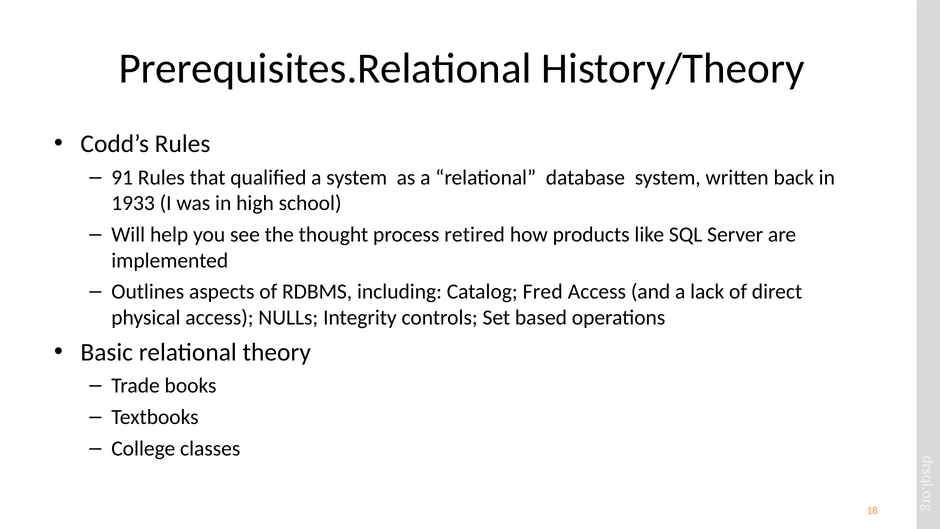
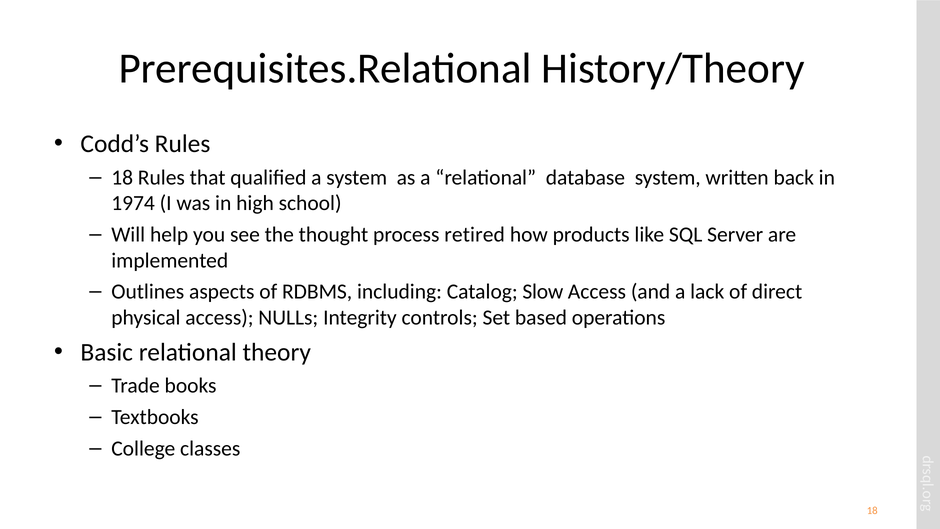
91 at (122, 177): 91 -> 18
1933: 1933 -> 1974
Fred: Fred -> Slow
